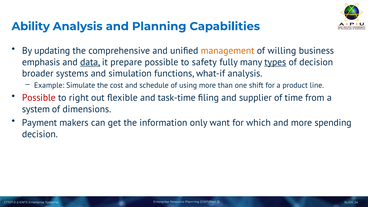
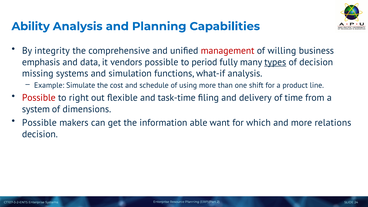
updating: updating -> integrity
management colour: orange -> red
data underline: present -> none
prepare: prepare -> vendors
safety: safety -> period
broader: broader -> missing
supplier: supplier -> delivery
Payment at (39, 123): Payment -> Possible
only: only -> able
spending: spending -> relations
